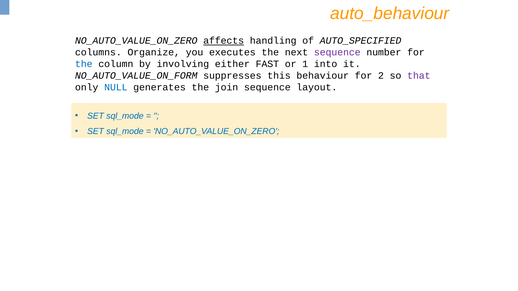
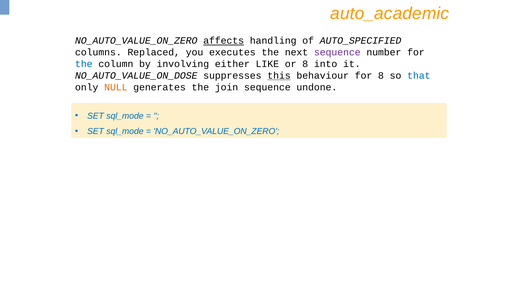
auto_behaviour: auto_behaviour -> auto_academic
Organize: Organize -> Replaced
FAST: FAST -> LIKE
or 1: 1 -> 8
NO_AUTO_VALUE_ON_FORM: NO_AUTO_VALUE_ON_FORM -> NO_AUTO_VALUE_ON_DOSE
this underline: none -> present
for 2: 2 -> 8
that colour: purple -> blue
NULL colour: blue -> orange
layout: layout -> undone
